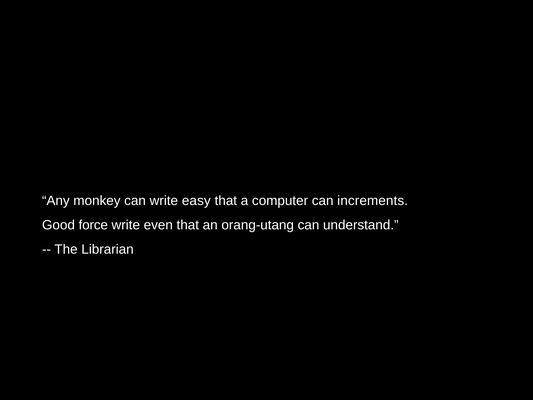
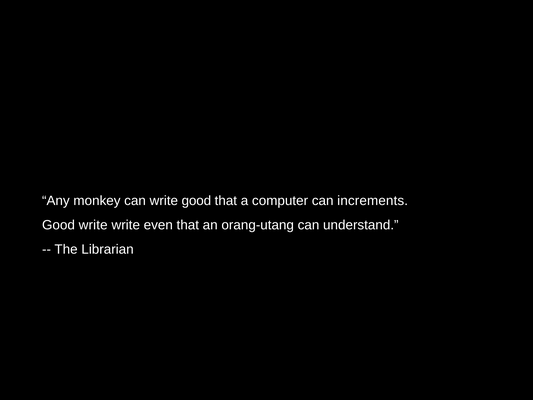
write easy: easy -> good
Good force: force -> write
